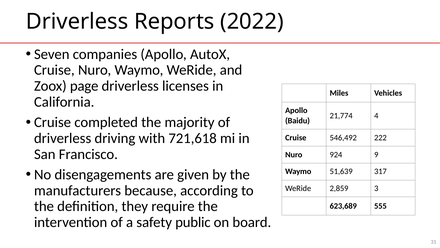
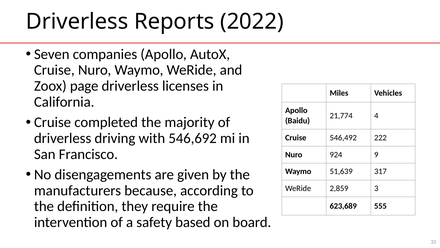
721,618: 721,618 -> 546,692
public: public -> based
